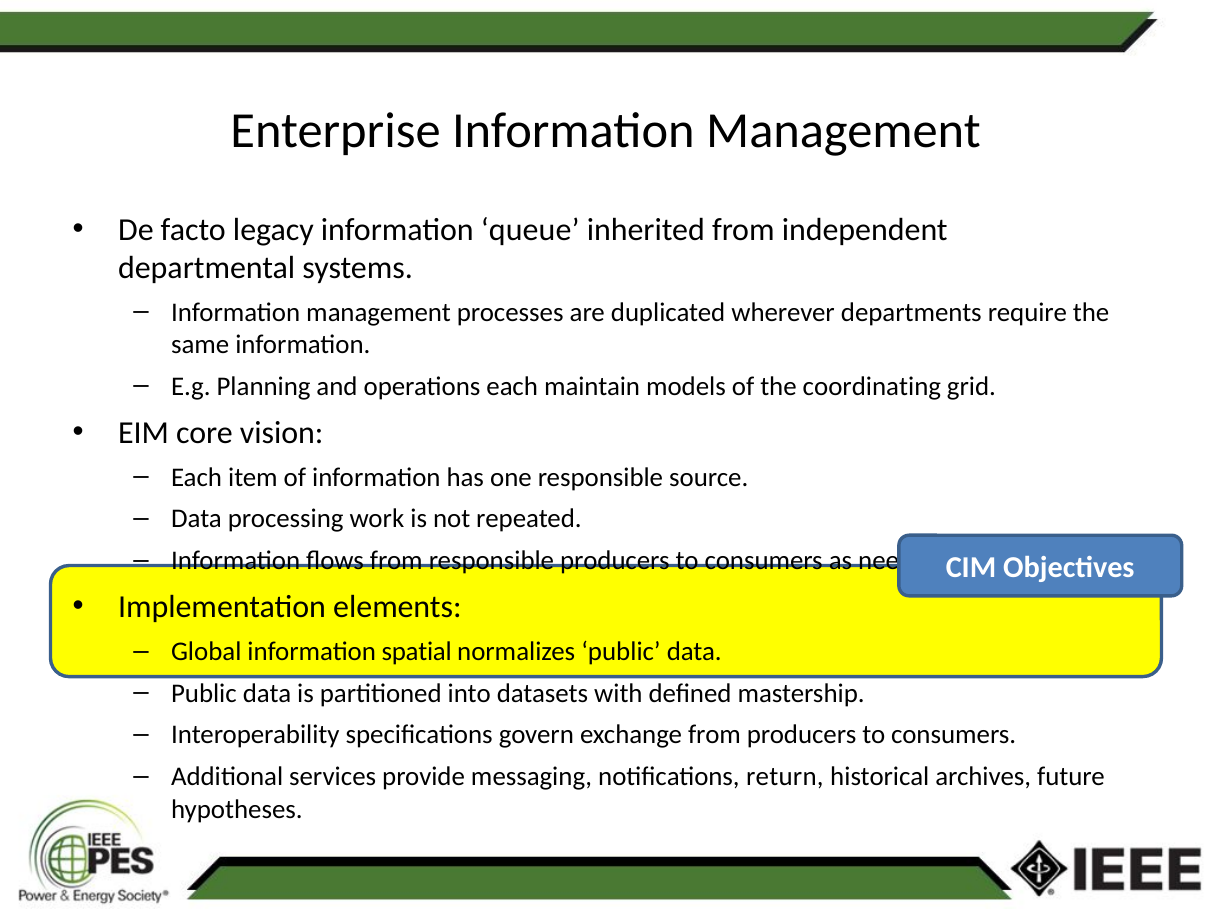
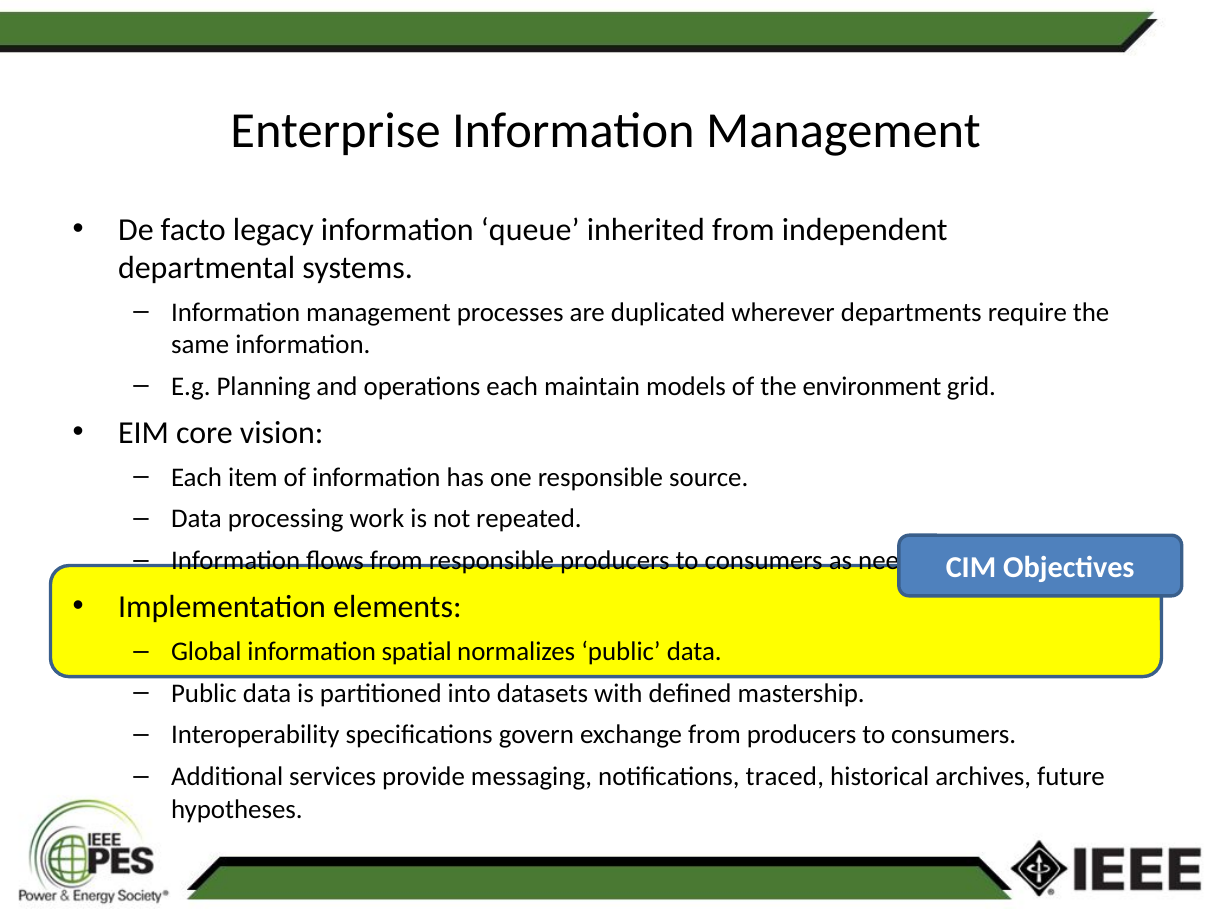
coordinating: coordinating -> environment
return: return -> traced
